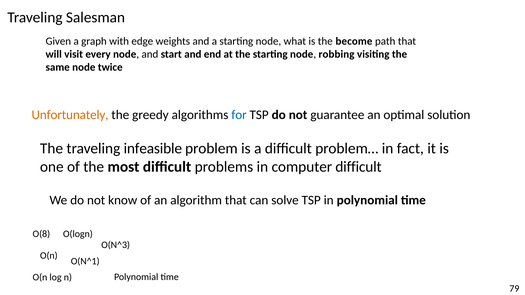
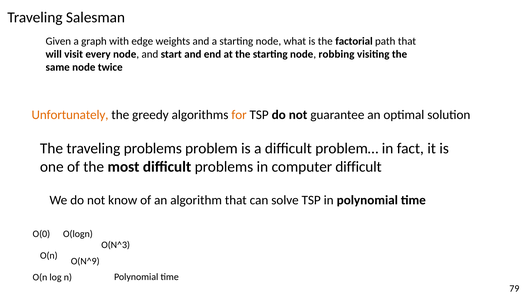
become: become -> factorial
for colour: blue -> orange
traveling infeasible: infeasible -> problems
O(8: O(8 -> O(0
O(N^1: O(N^1 -> O(N^9
